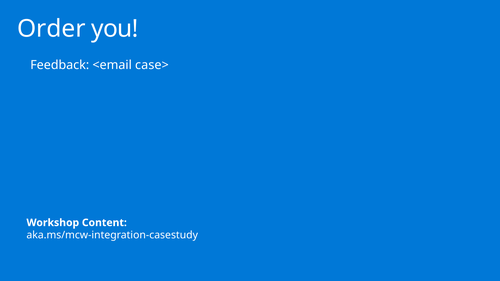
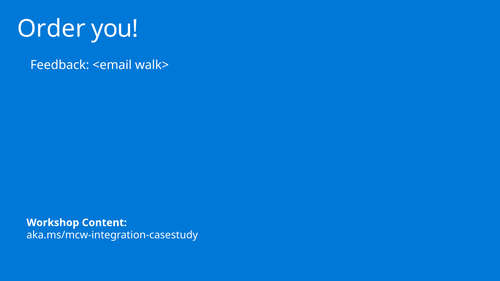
case>: case> -> walk>
